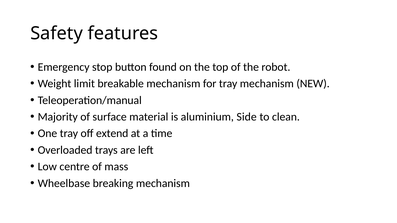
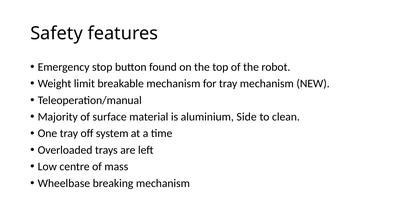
extend: extend -> system
